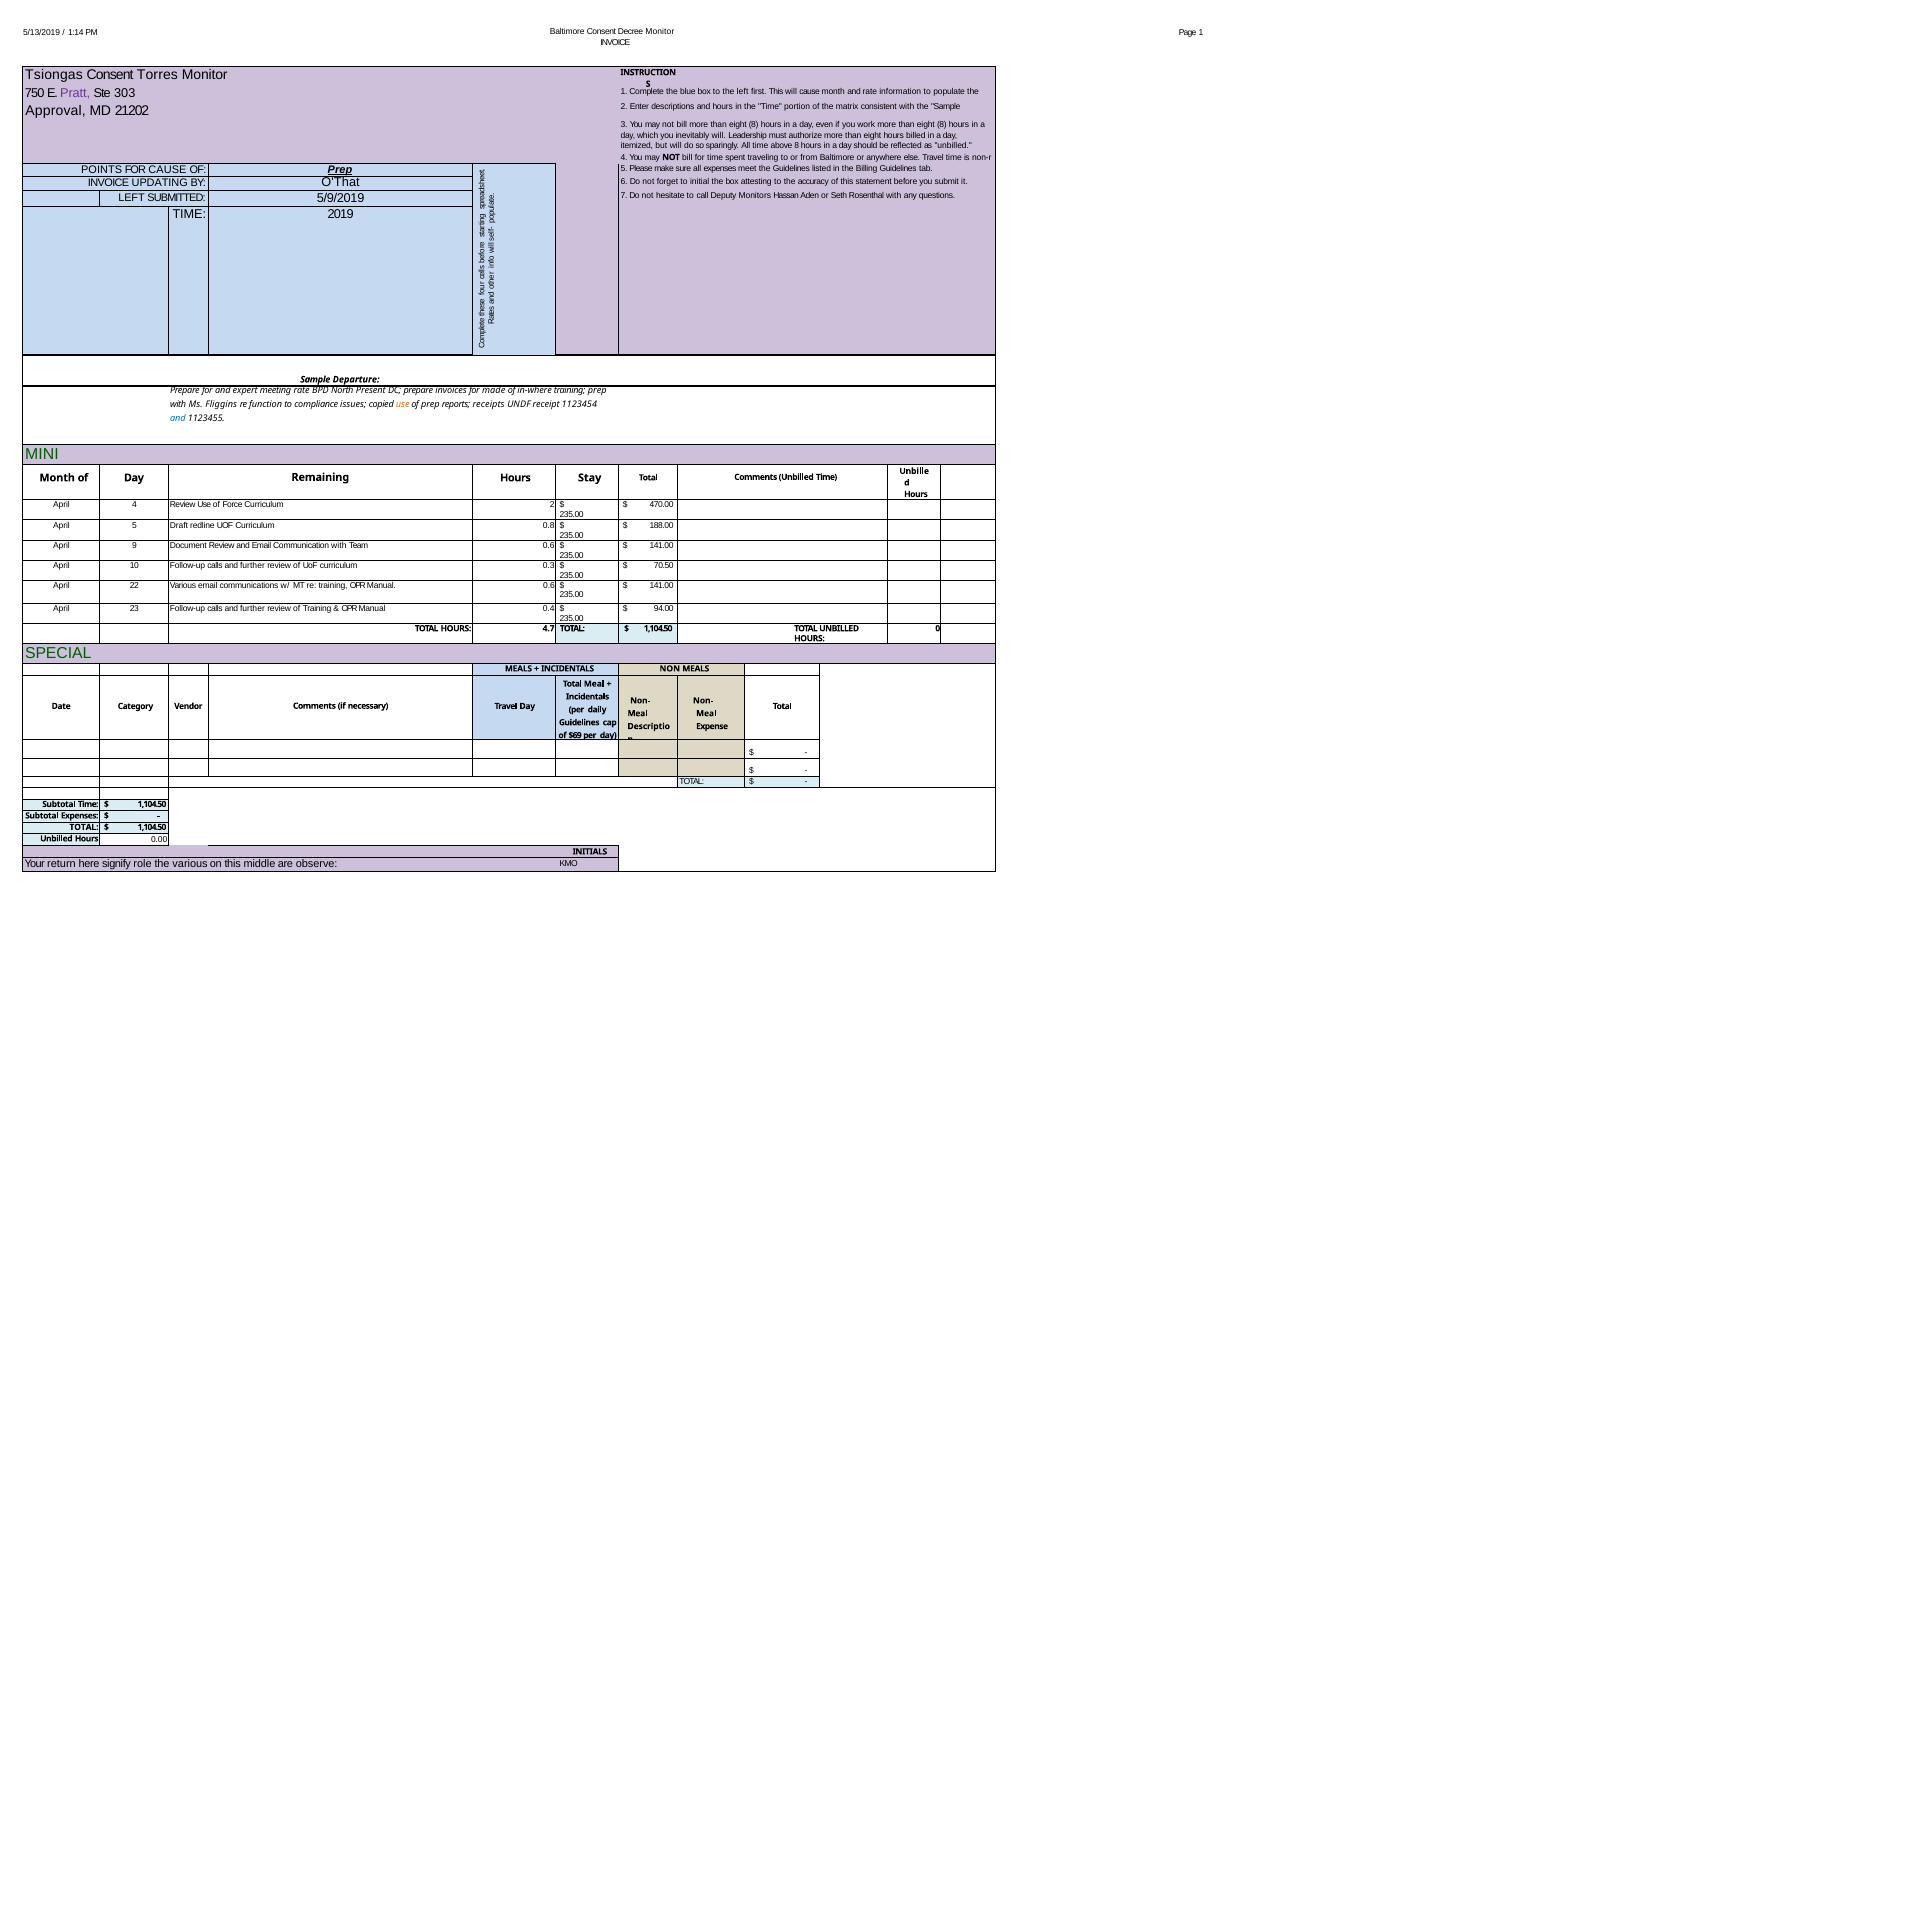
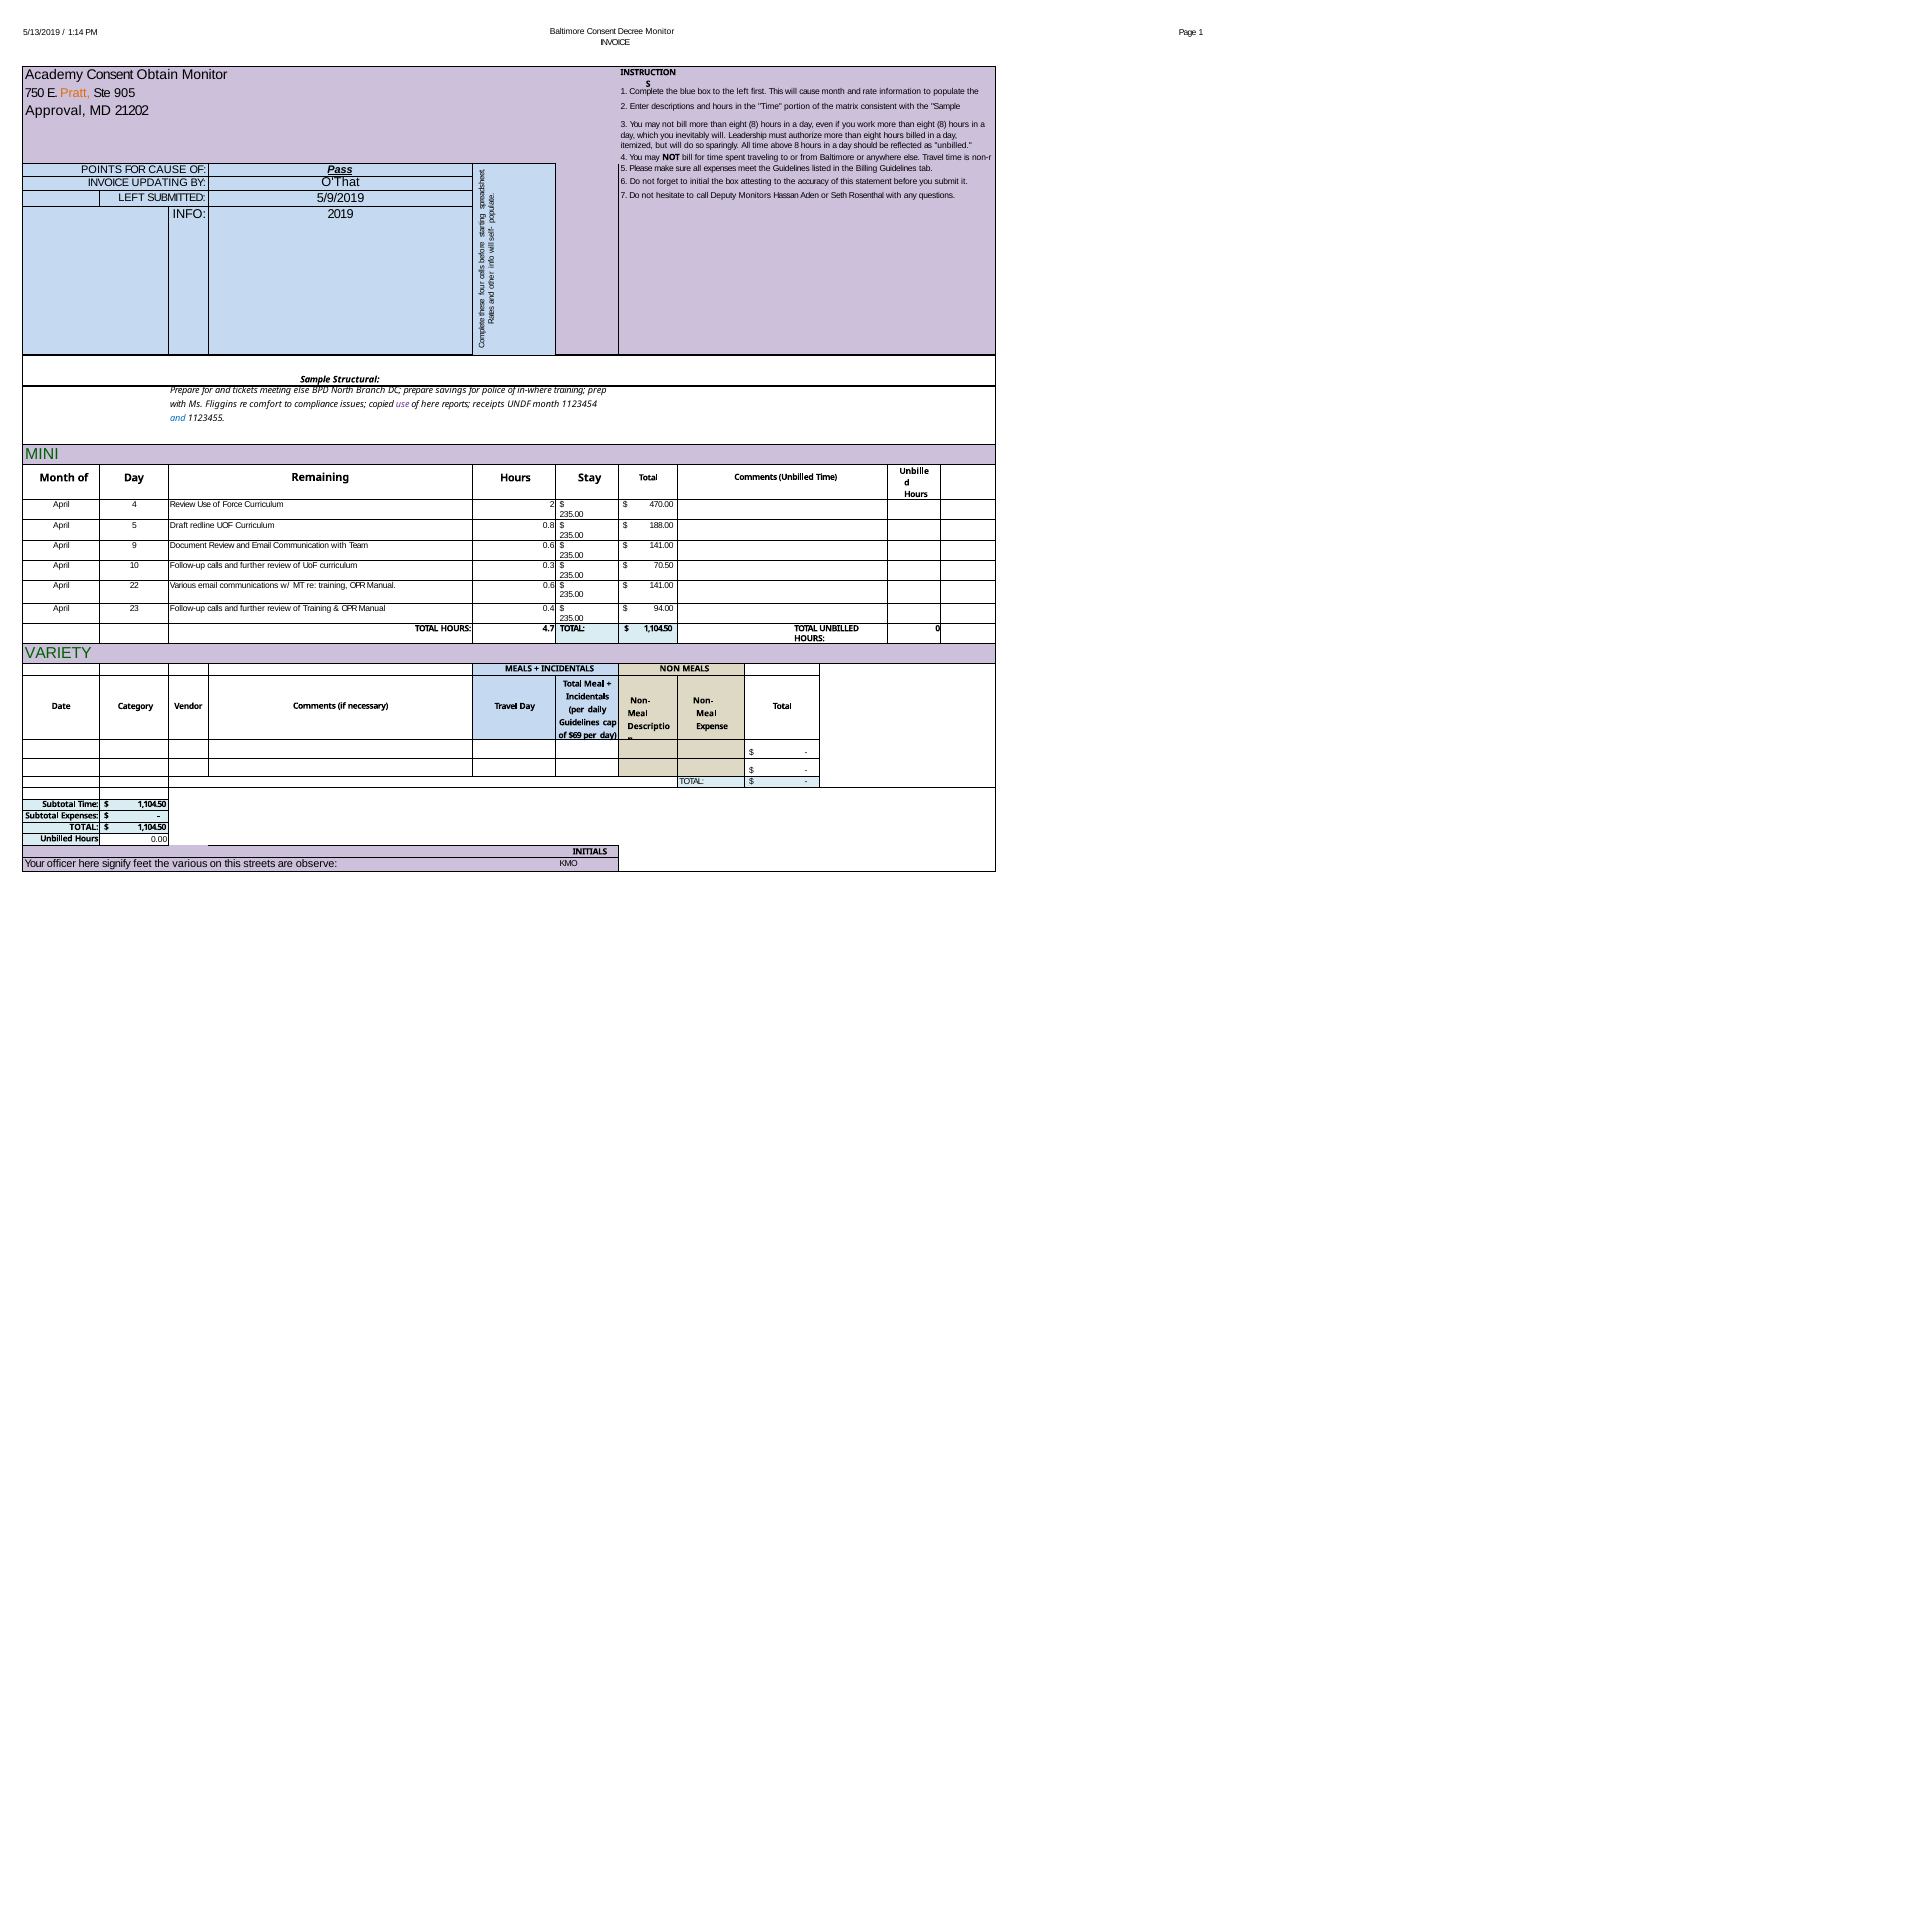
Tsiongas: Tsiongas -> Academy
Torres: Torres -> Obtain
Pratt colour: purple -> orange
303: 303 -> 905
Prep at (340, 170): Prep -> Pass
TIME at (189, 214): TIME -> INFO
Departure: Departure -> Structural
expert: expert -> tickets
meeting rate: rate -> else
Present: Present -> Branch
invoices: invoices -> savings
made: made -> police
function: function -> comfort
use at (403, 405) colour: orange -> purple
prep at (430, 405): prep -> here
UNDF receipt: receipt -> month
SPECIAL: SPECIAL -> VARIETY
return: return -> officer
role: role -> feet
middle: middle -> streets
